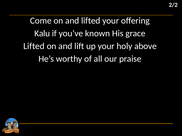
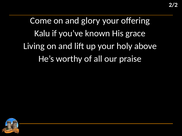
and lifted: lifted -> glory
Lifted at (34, 46): Lifted -> Living
